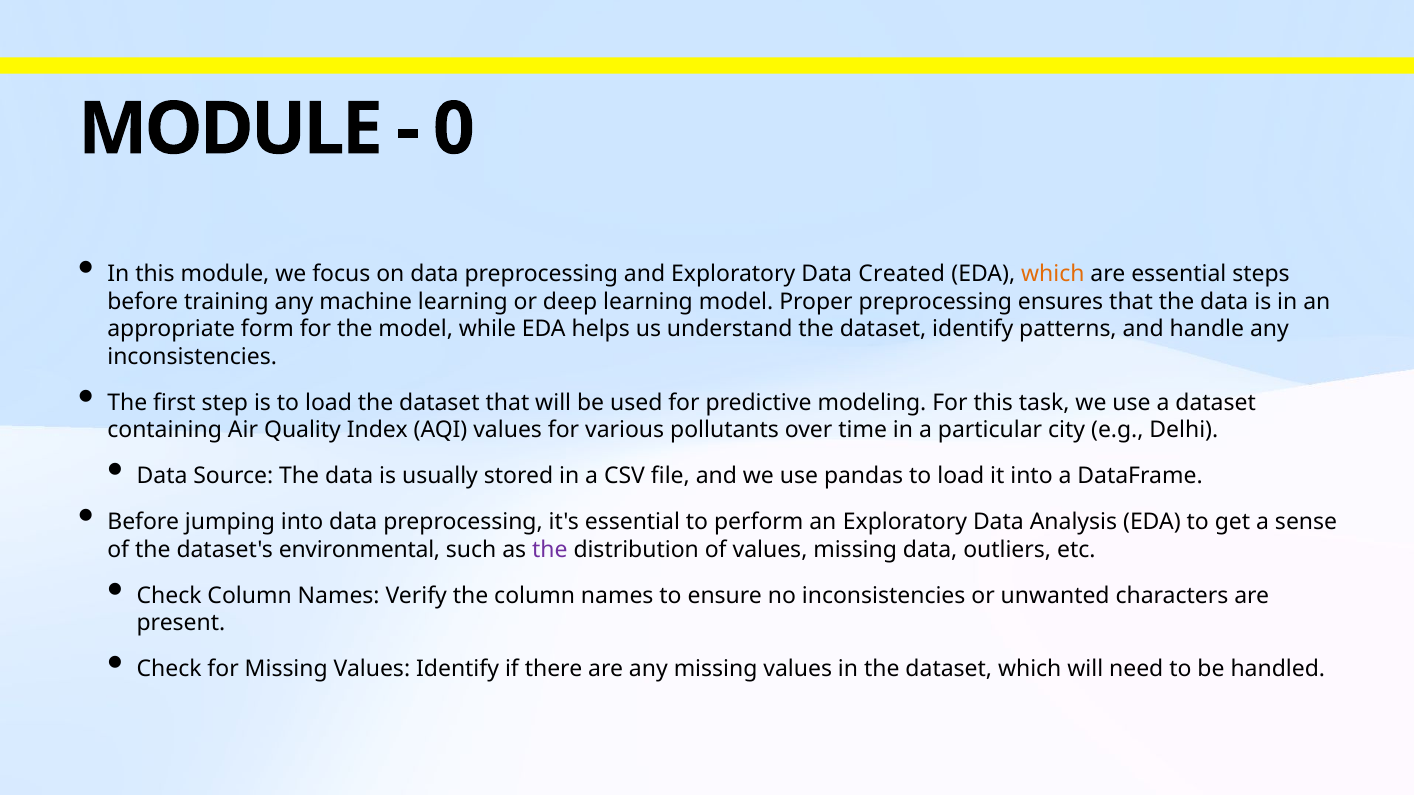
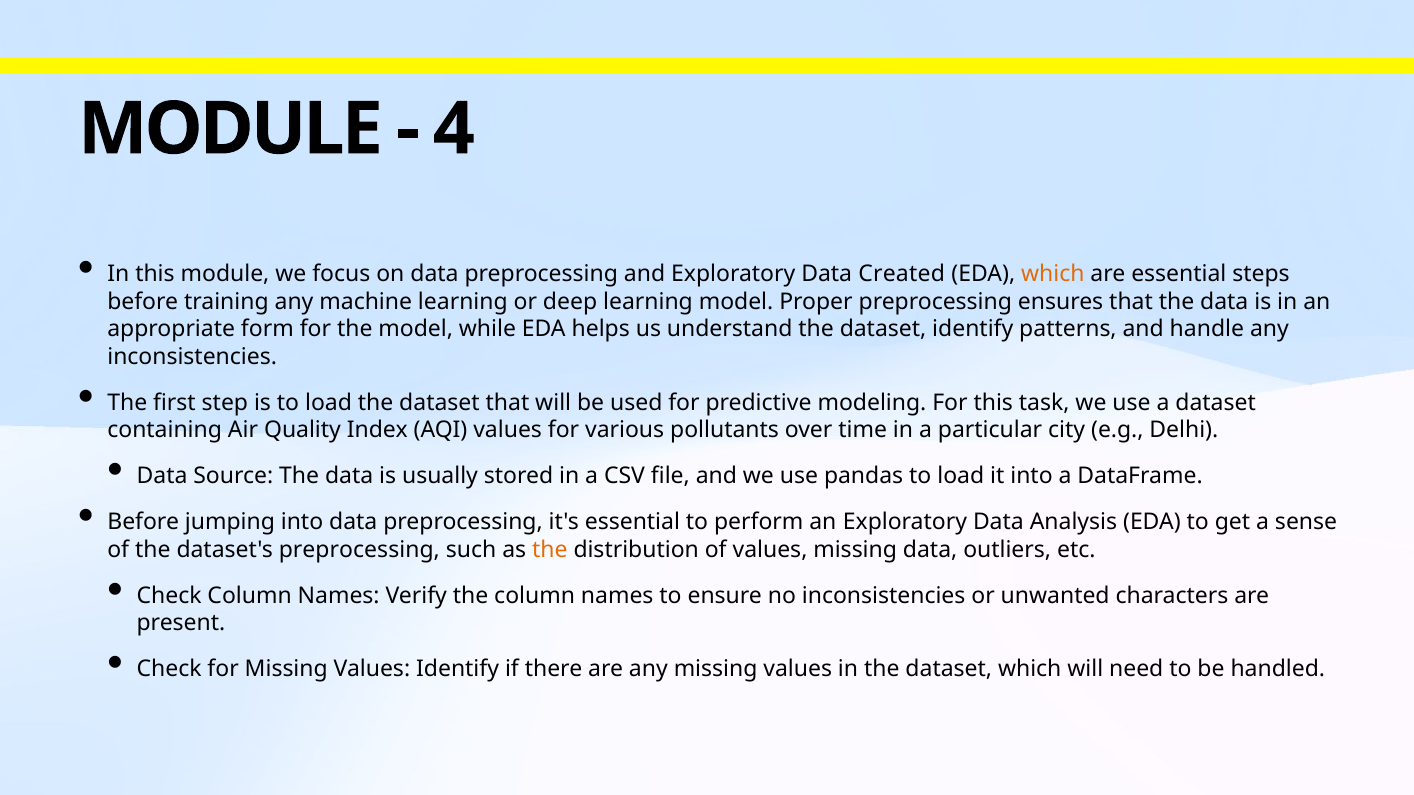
0: 0 -> 4
dataset's environmental: environmental -> preprocessing
the at (550, 550) colour: purple -> orange
